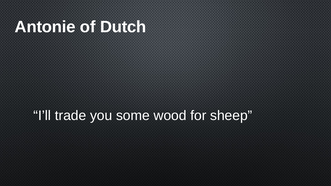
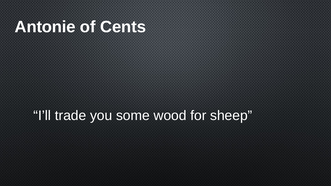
Dutch: Dutch -> Cents
